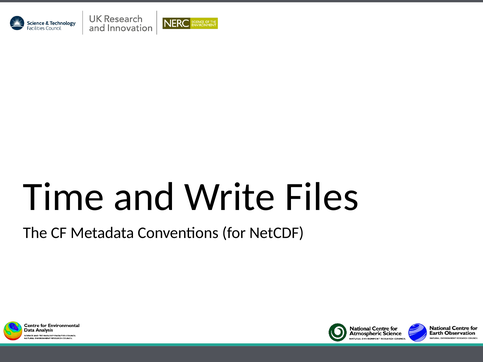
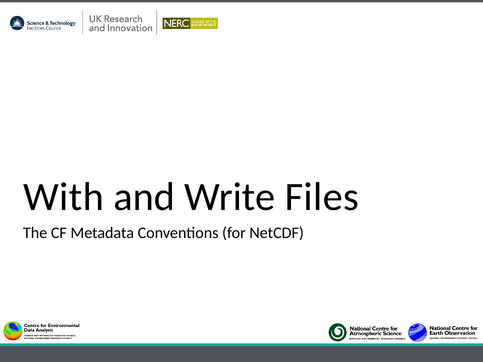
Time: Time -> With
